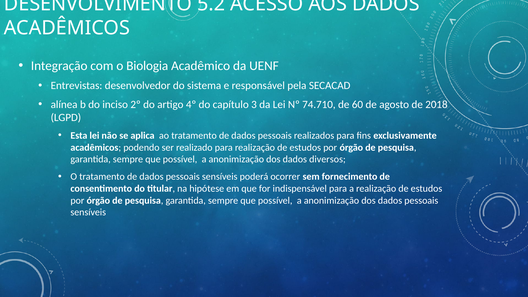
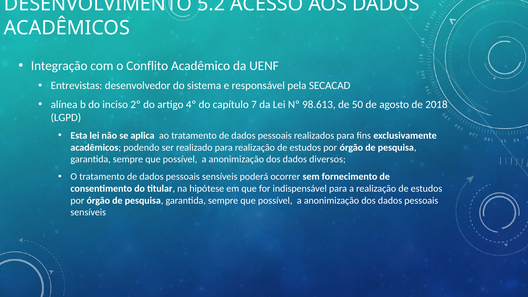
Biologia: Biologia -> Conflito
3: 3 -> 7
74.710: 74.710 -> 98.613
60: 60 -> 50
